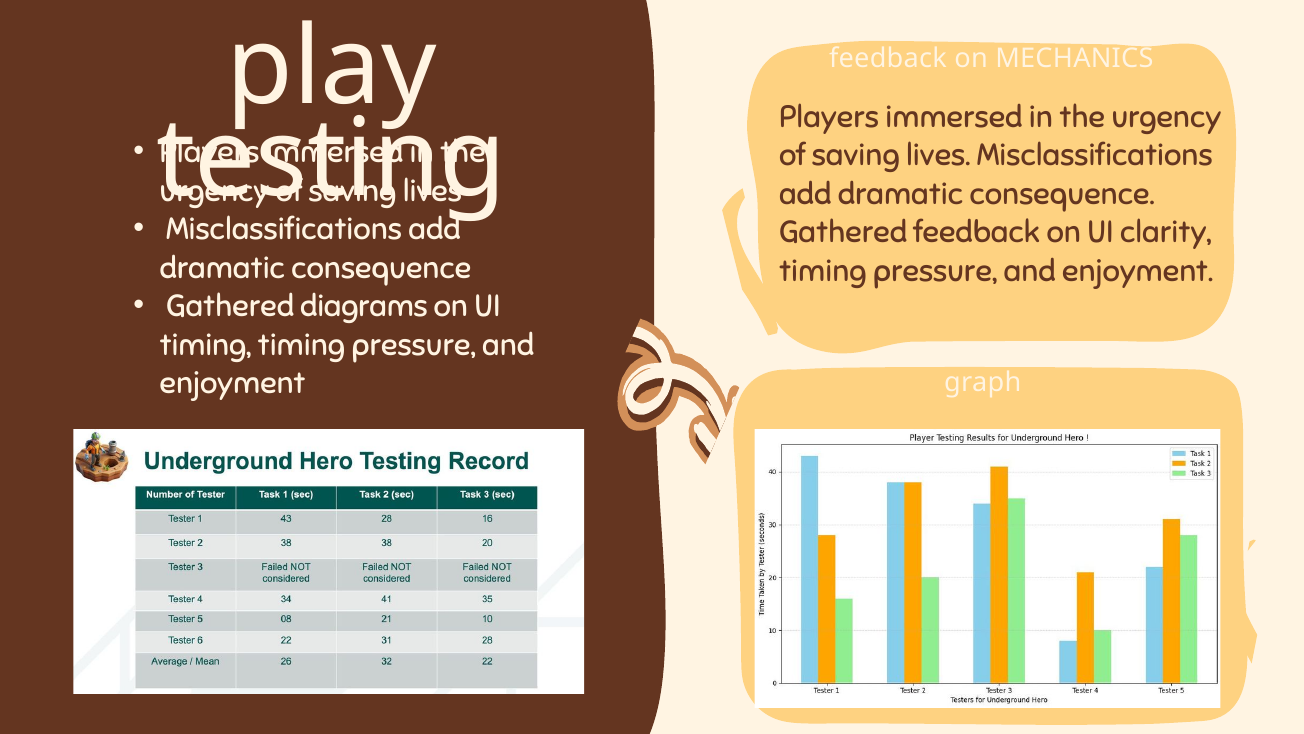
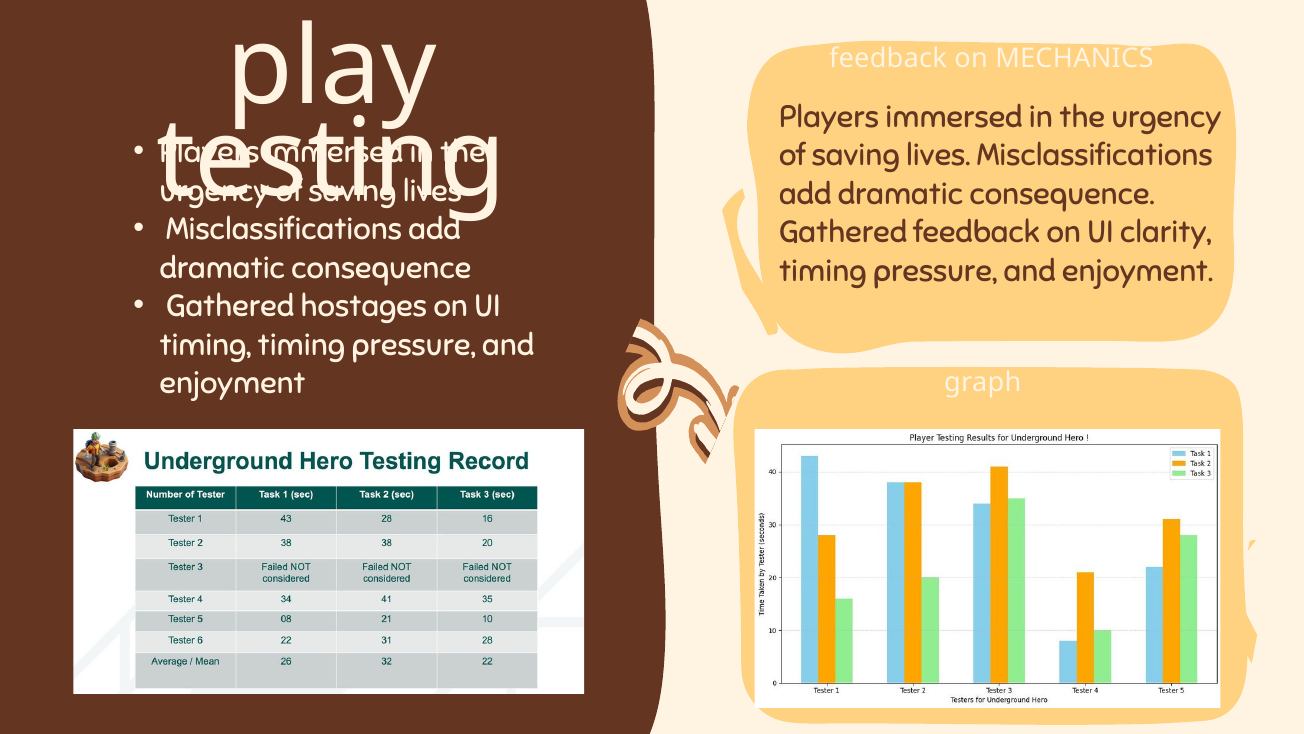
diagrams: diagrams -> hostages
